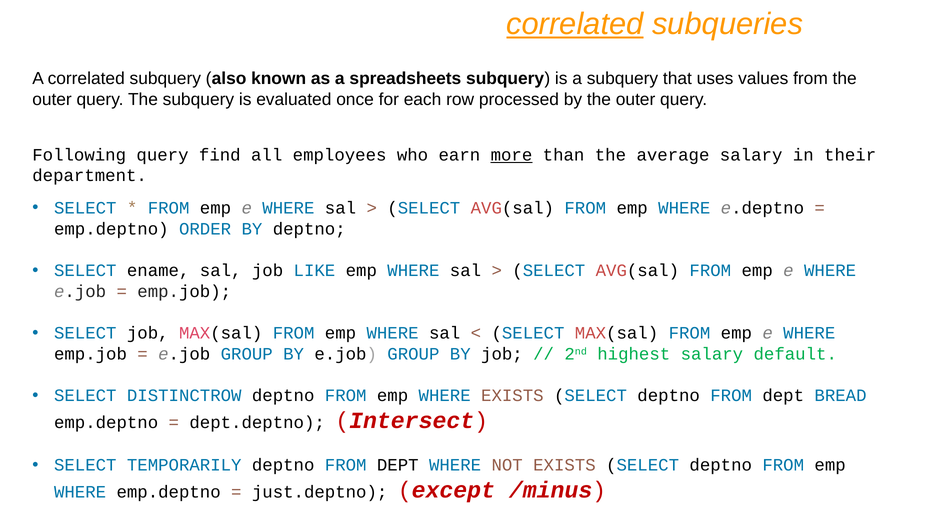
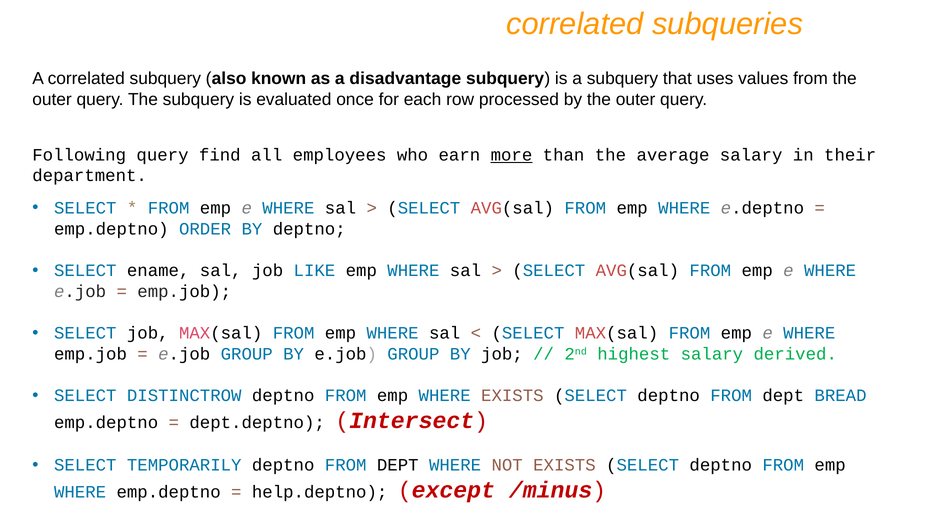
correlated at (575, 24) underline: present -> none
spreadsheets: spreadsheets -> disadvantage
default: default -> derived
just.deptno: just.deptno -> help.deptno
